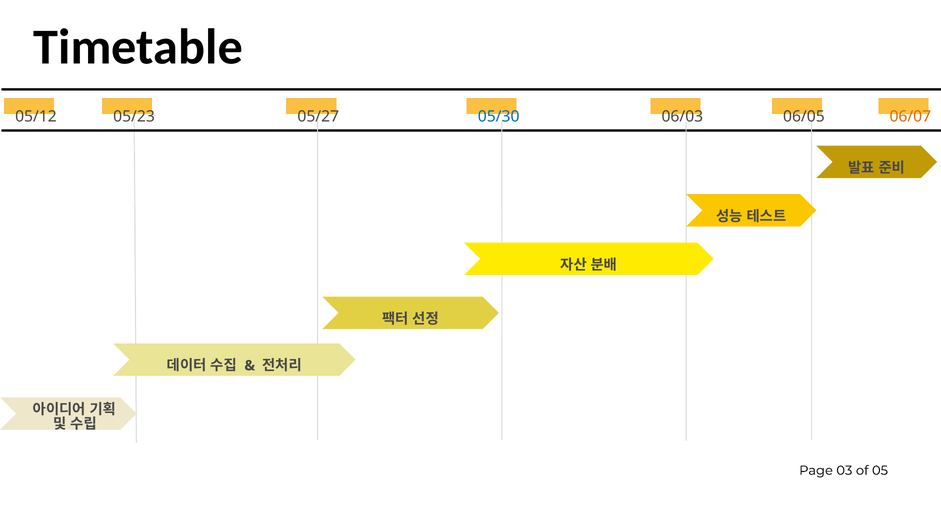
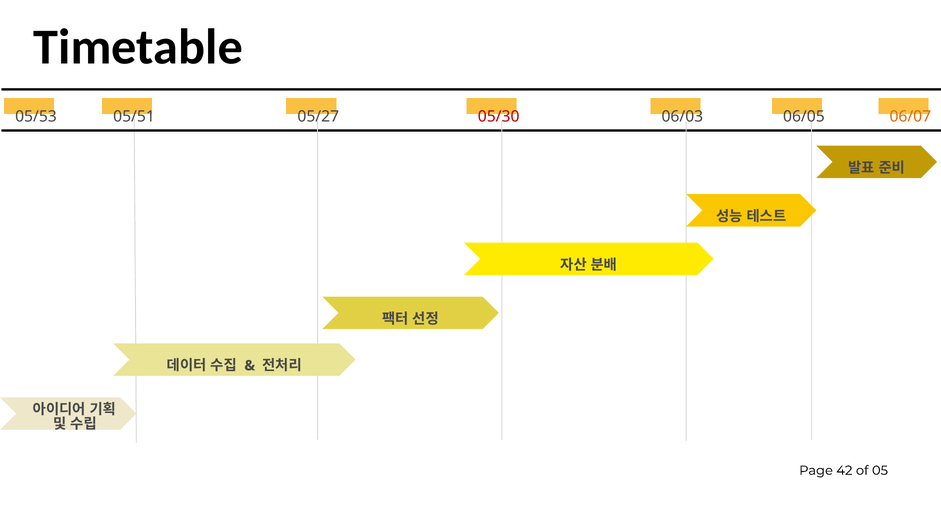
05/12: 05/12 -> 05/53
05/23: 05/23 -> 05/51
05/30 colour: blue -> red
03: 03 -> 42
